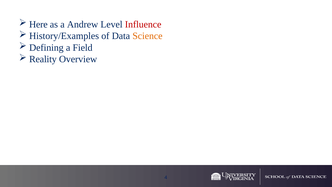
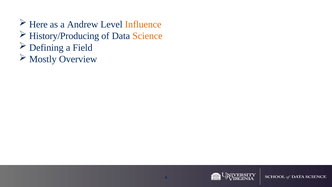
Influence colour: red -> orange
History/Examples: History/Examples -> History/Producing
Reality: Reality -> Mostly
